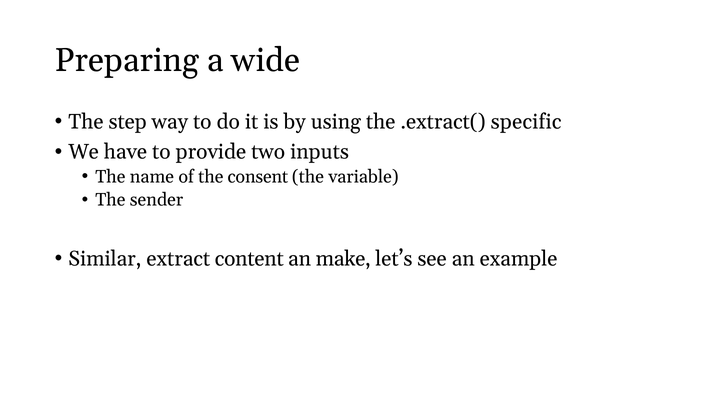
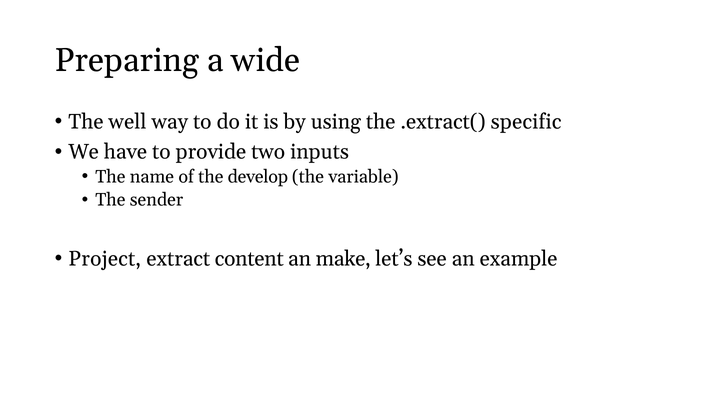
step: step -> well
consent: consent -> develop
Similar: Similar -> Project
